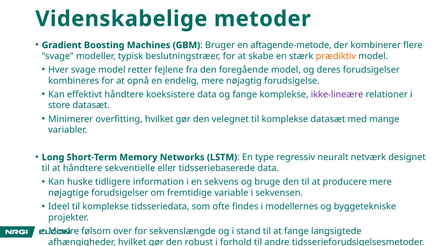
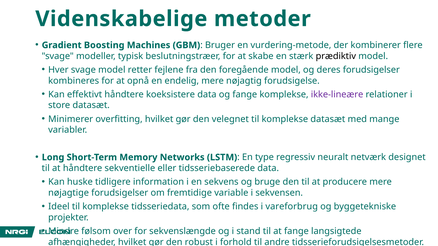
aftagende-metode: aftagende-metode -> vurdering-metode
prædiktiv colour: orange -> black
modellernes: modellernes -> vareforbrug
